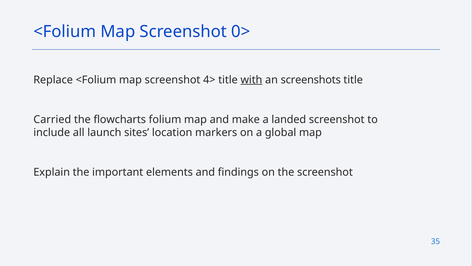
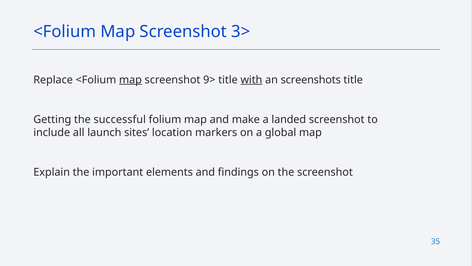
0>: 0> -> 3>
map at (130, 80) underline: none -> present
4>: 4> -> 9>
Carried: Carried -> Getting
flowcharts: flowcharts -> successful
